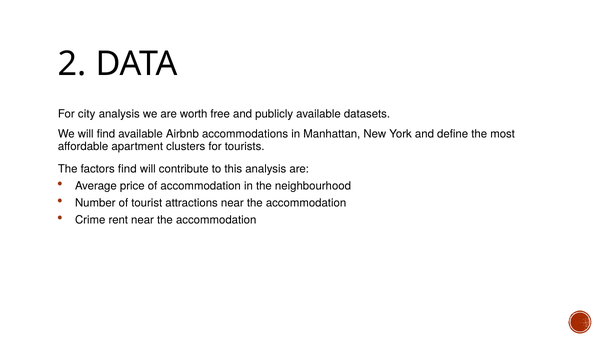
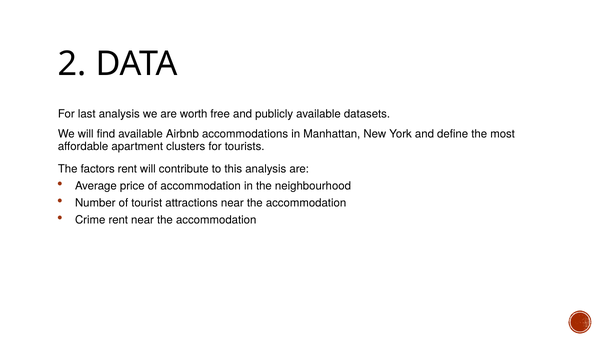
city: city -> last
factors find: find -> rent
